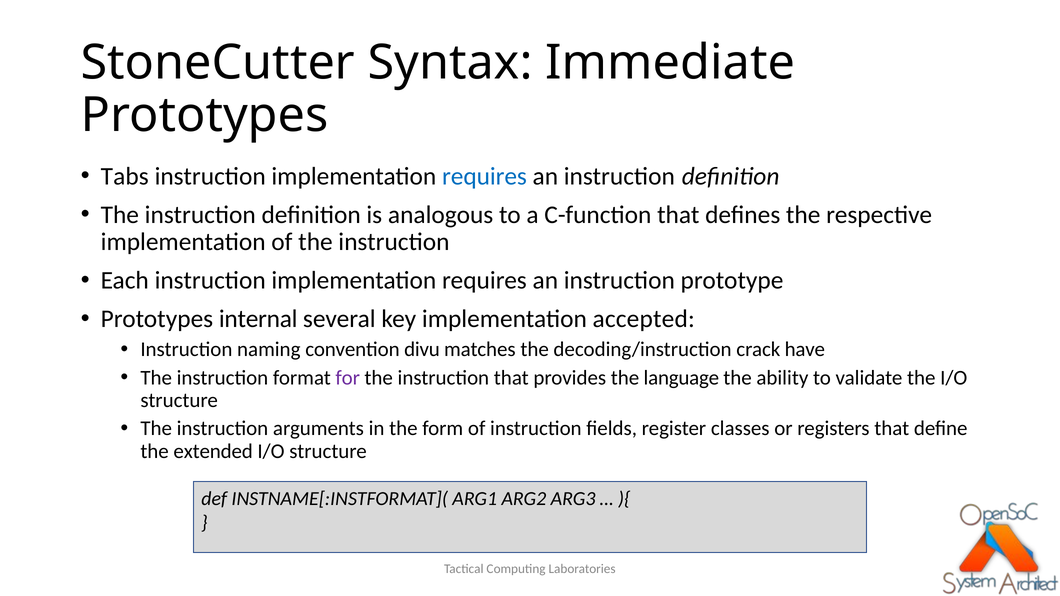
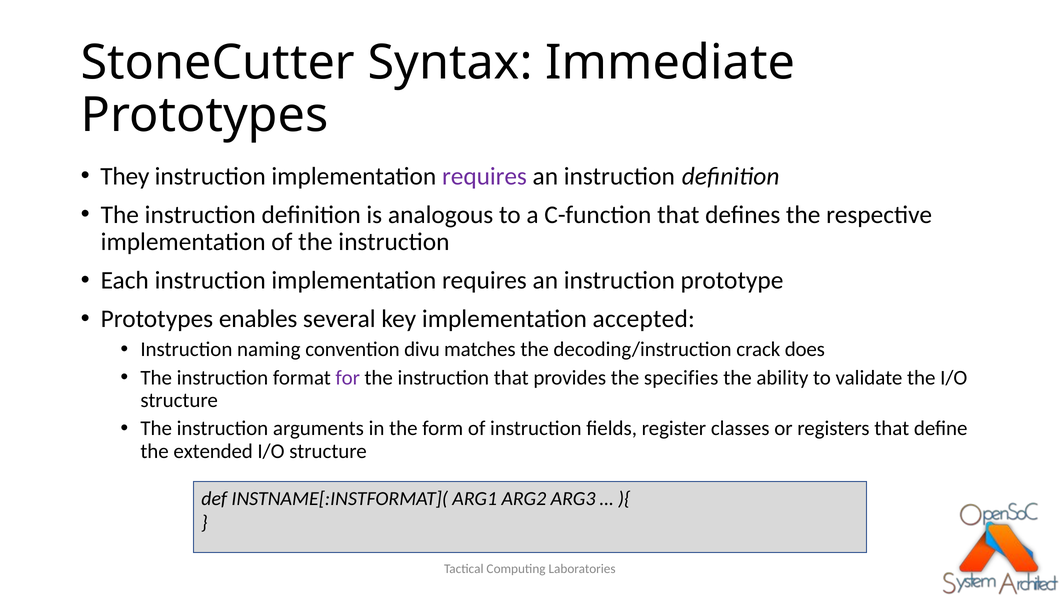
Tabs: Tabs -> They
requires at (484, 176) colour: blue -> purple
internal: internal -> enables
have: have -> does
language: language -> specifies
